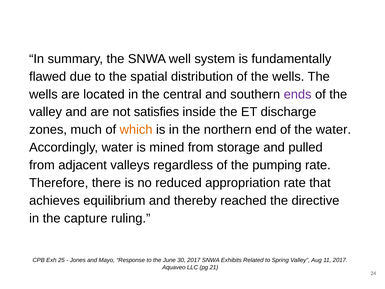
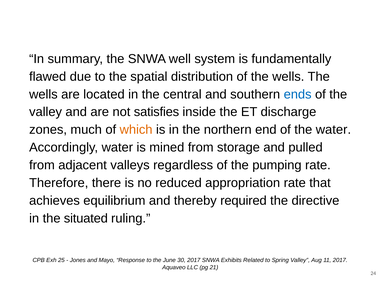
ends colour: purple -> blue
reached: reached -> required
capture: capture -> situated
